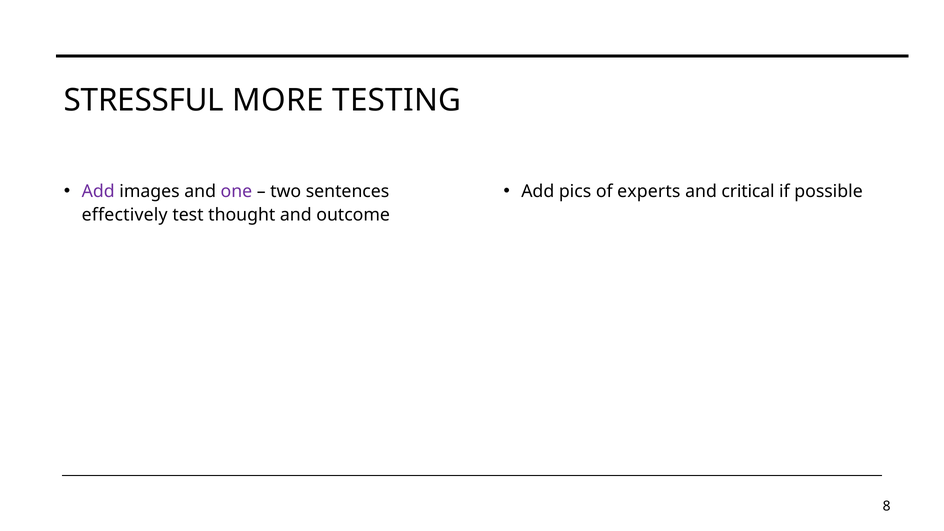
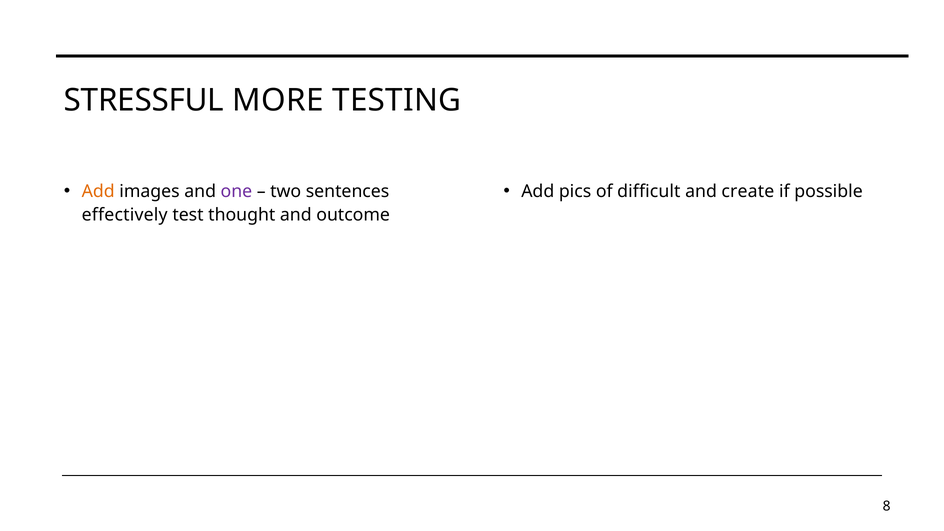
Add at (98, 191) colour: purple -> orange
experts: experts -> difficult
critical: critical -> create
